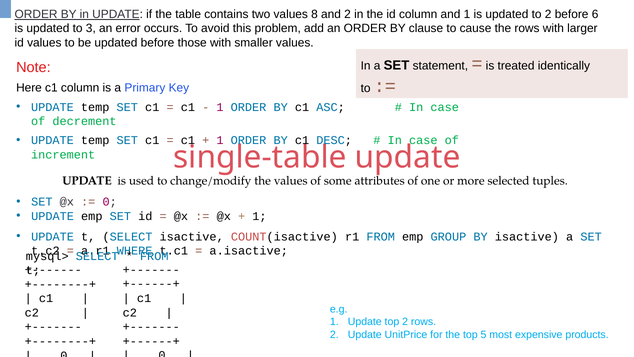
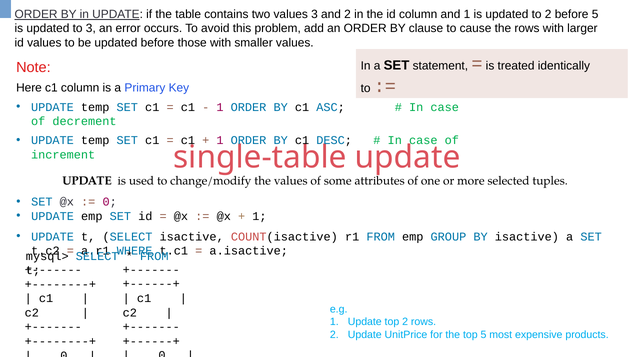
values 8: 8 -> 3
before 6: 6 -> 5
